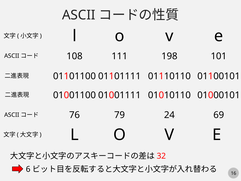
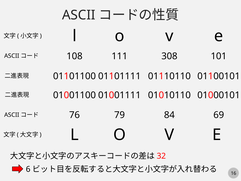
198: 198 -> 308
24: 24 -> 84
